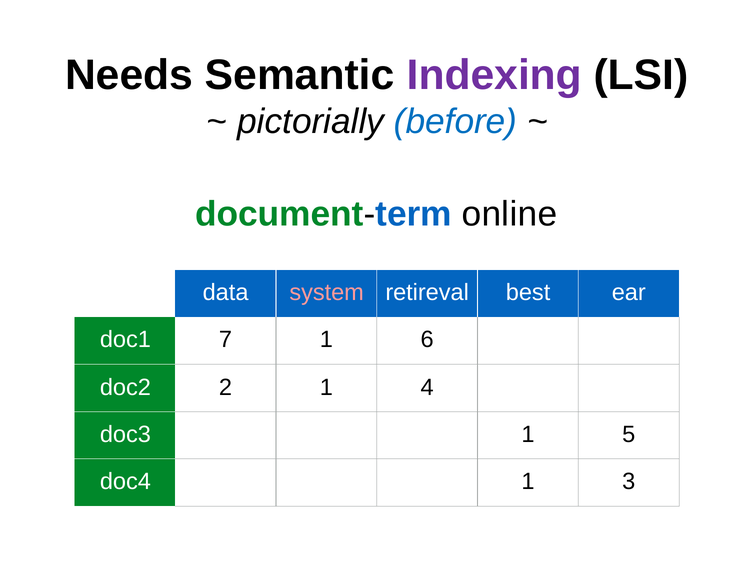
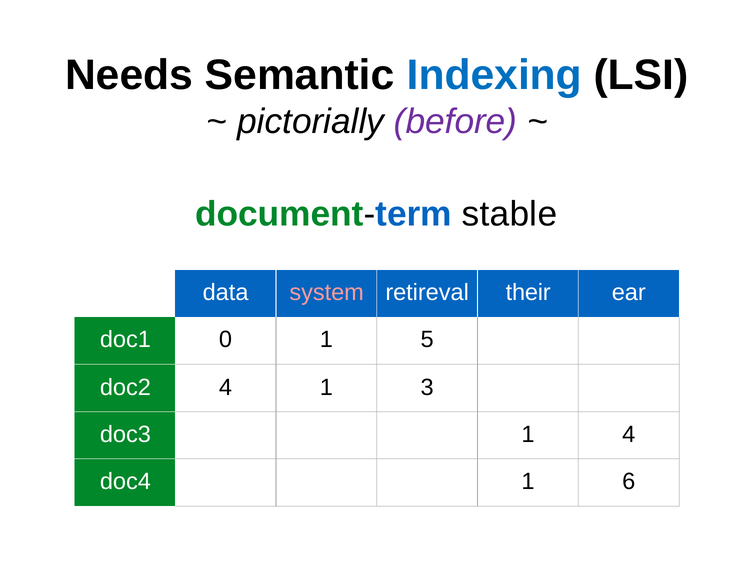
Indexing colour: purple -> blue
before colour: blue -> purple
online: online -> stable
best: best -> their
7: 7 -> 0
6: 6 -> 5
doc2 2: 2 -> 4
4: 4 -> 3
1 5: 5 -> 4
3: 3 -> 6
